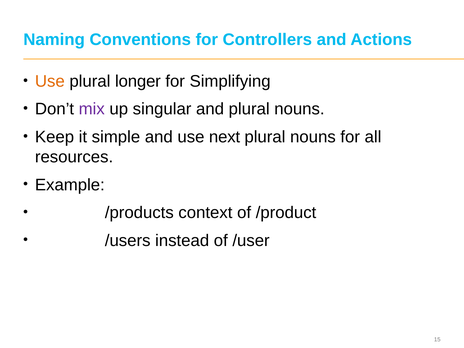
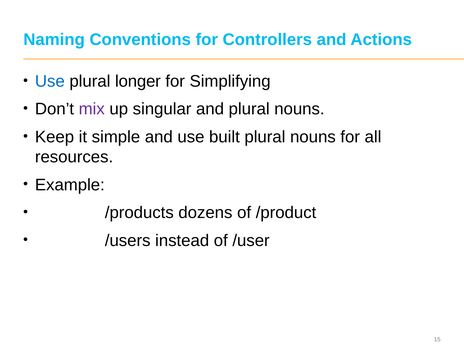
Use at (50, 81) colour: orange -> blue
next: next -> built
context: context -> dozens
